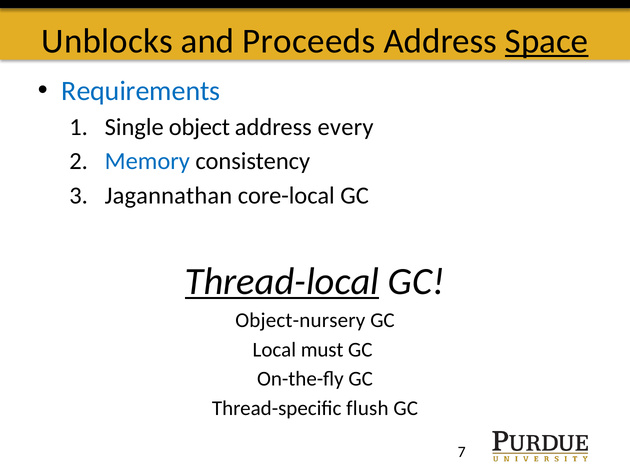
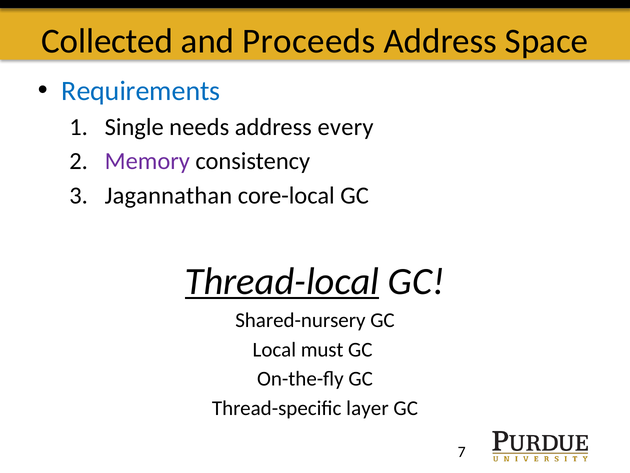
Unblocks: Unblocks -> Collected
Space underline: present -> none
object: object -> needs
Memory colour: blue -> purple
Object-nursery: Object-nursery -> Shared-nursery
flush: flush -> layer
